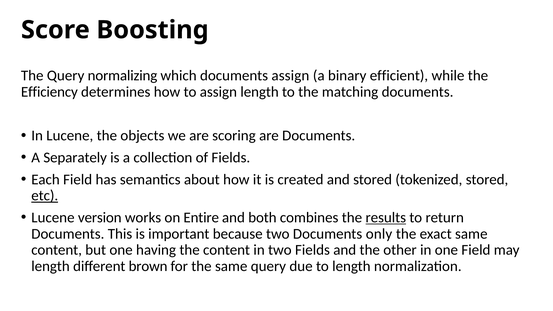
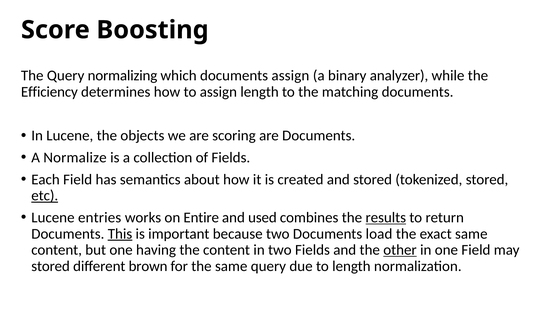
efficient: efficient -> analyzer
Separately: Separately -> Normalize
version: version -> entries
both: both -> used
This underline: none -> present
only: only -> load
other underline: none -> present
length at (51, 266): length -> stored
